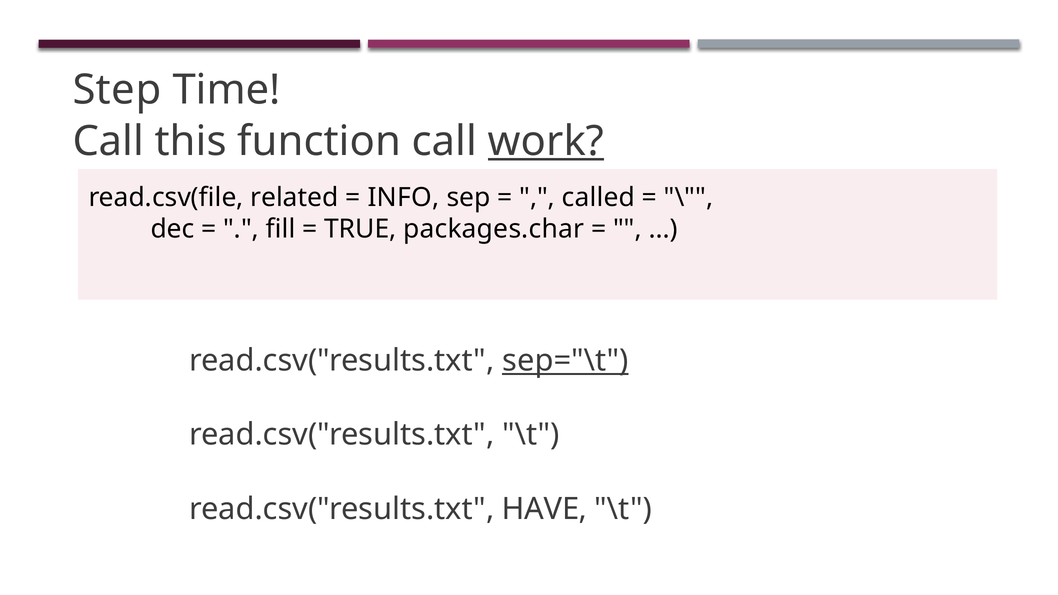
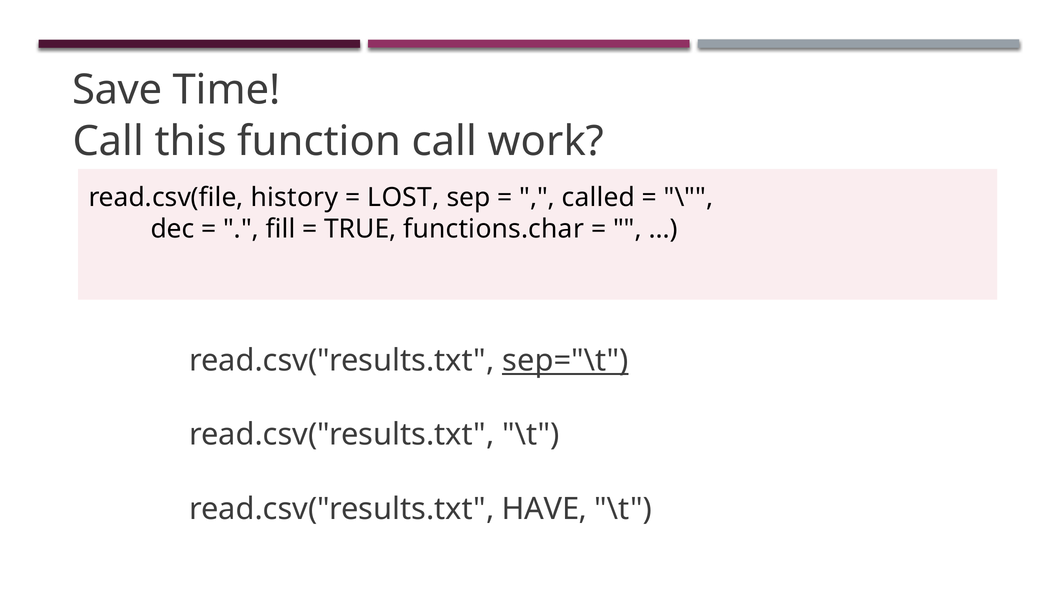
Step: Step -> Save
work underline: present -> none
related: related -> history
INFO: INFO -> LOST
packages.char: packages.char -> functions.char
